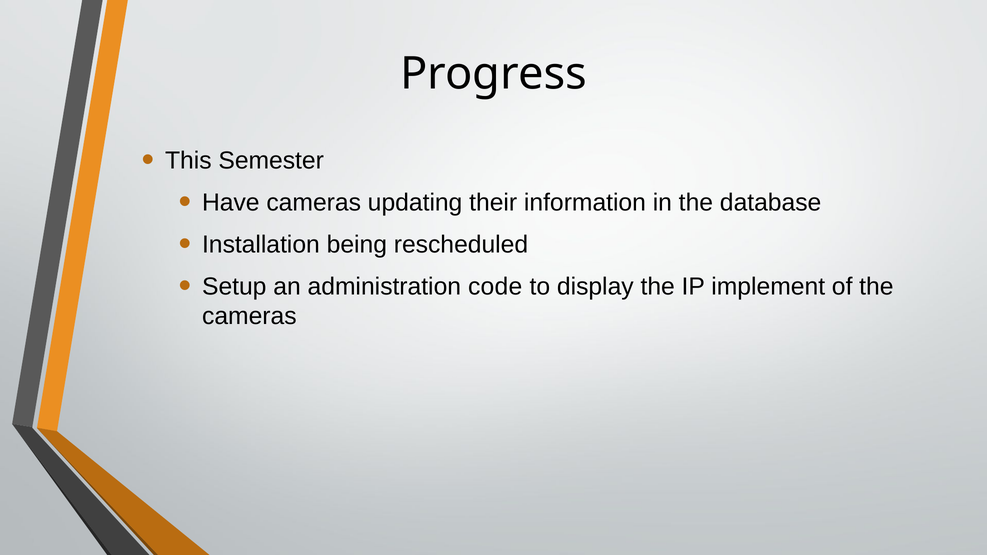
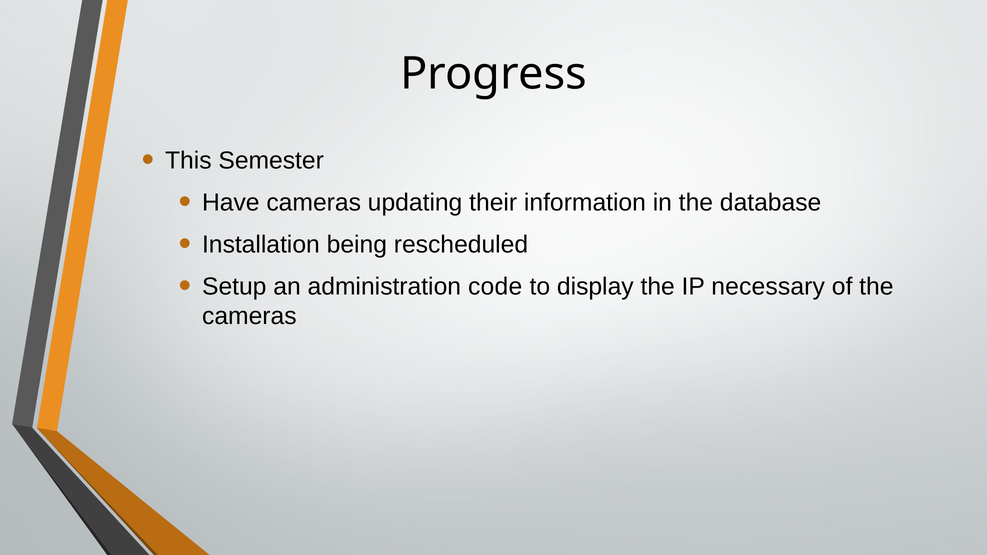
implement: implement -> necessary
